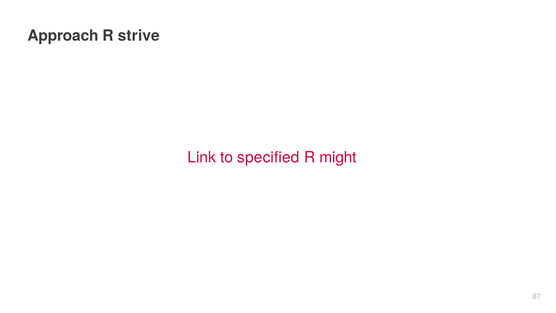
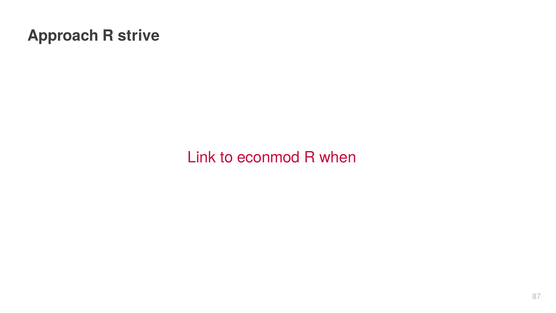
specified: specified -> econmod
might: might -> when
